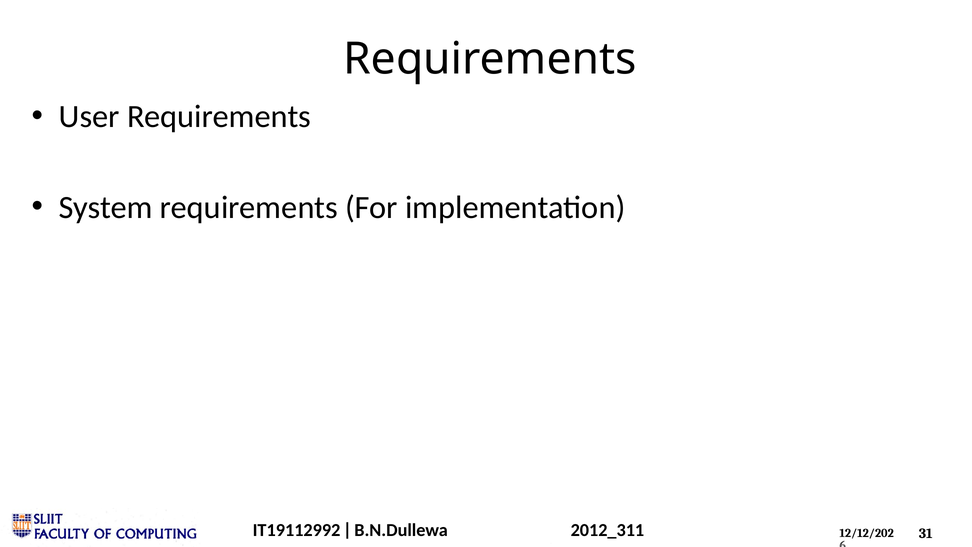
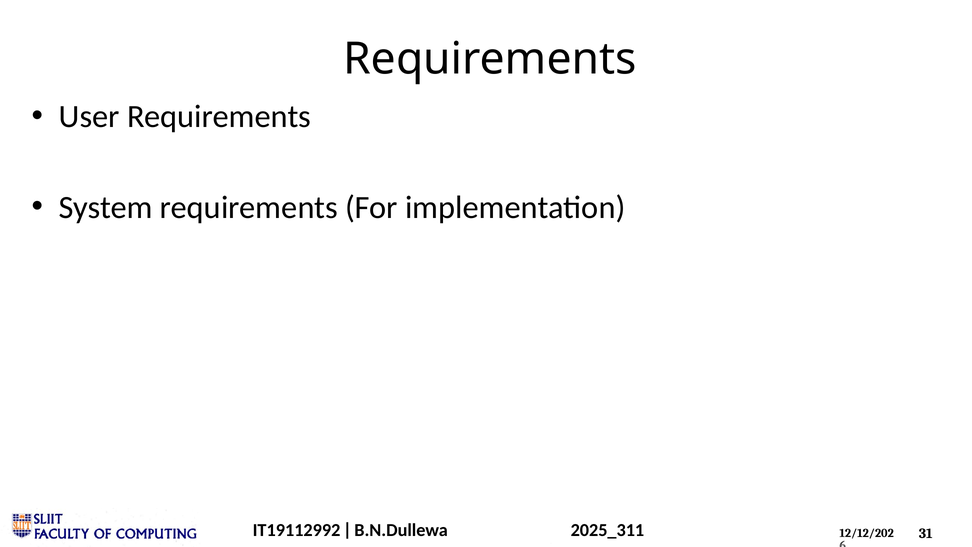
2012_311: 2012_311 -> 2025_311
